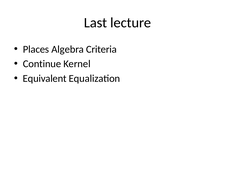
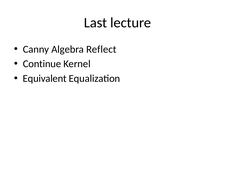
Places: Places -> Canny
Criteria: Criteria -> Reflect
